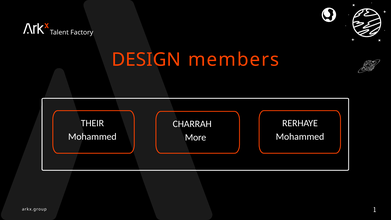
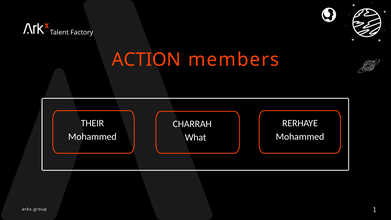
DESIGN: DESIGN -> ACTION
More: More -> What
